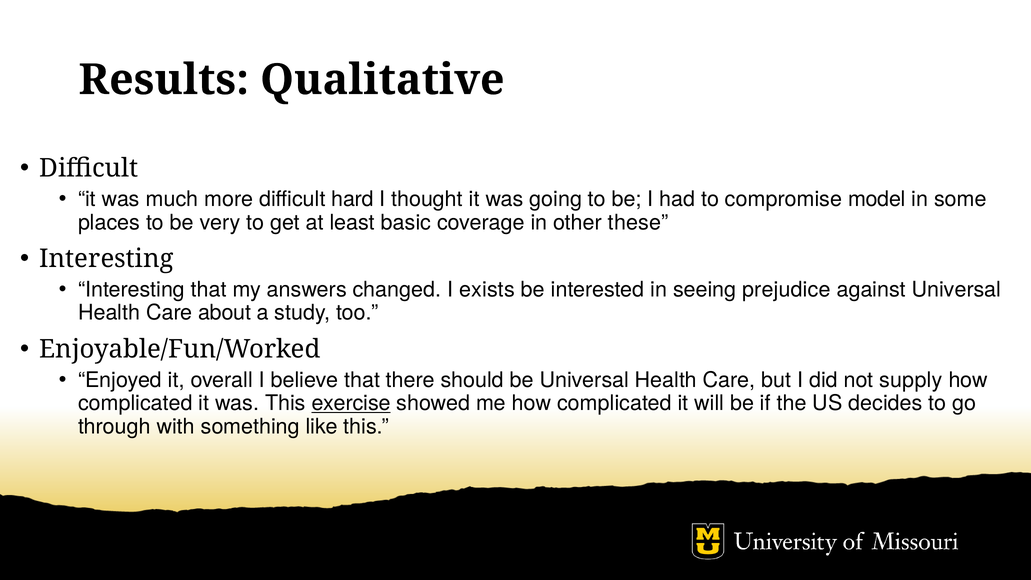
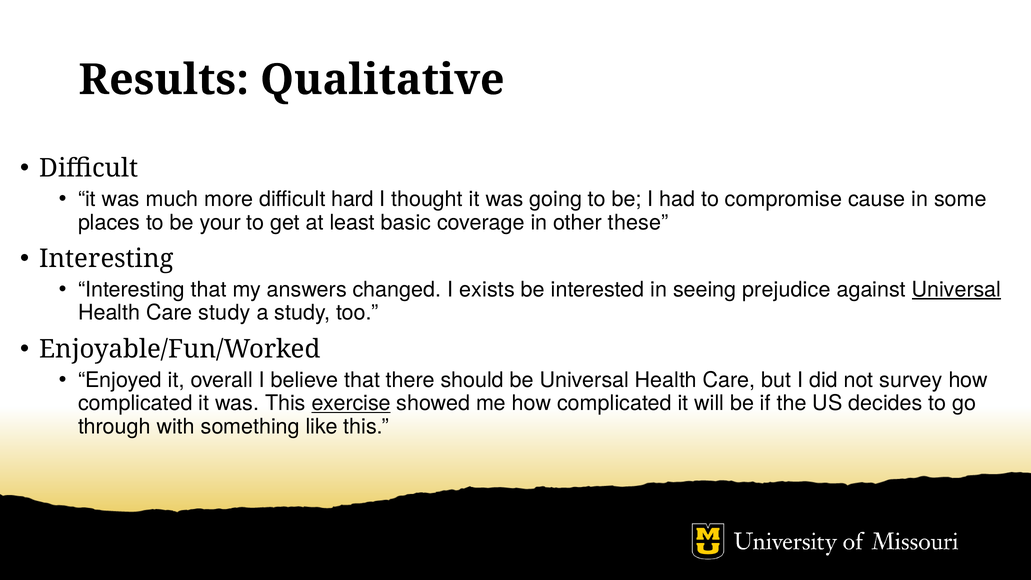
model: model -> cause
very: very -> your
Universal at (956, 290) underline: none -> present
Care about: about -> study
supply: supply -> survey
